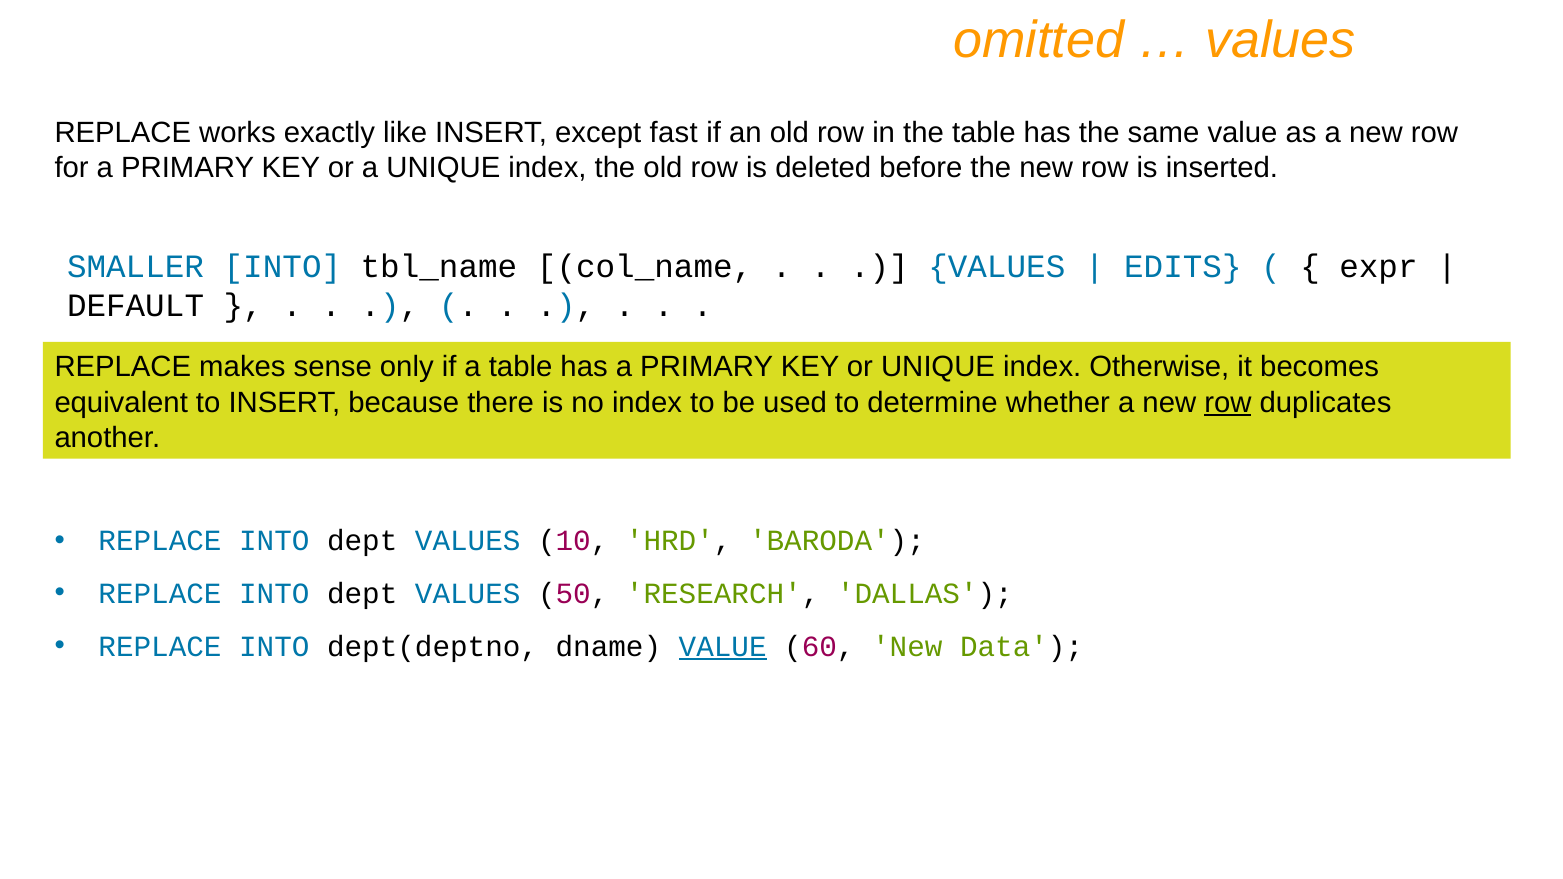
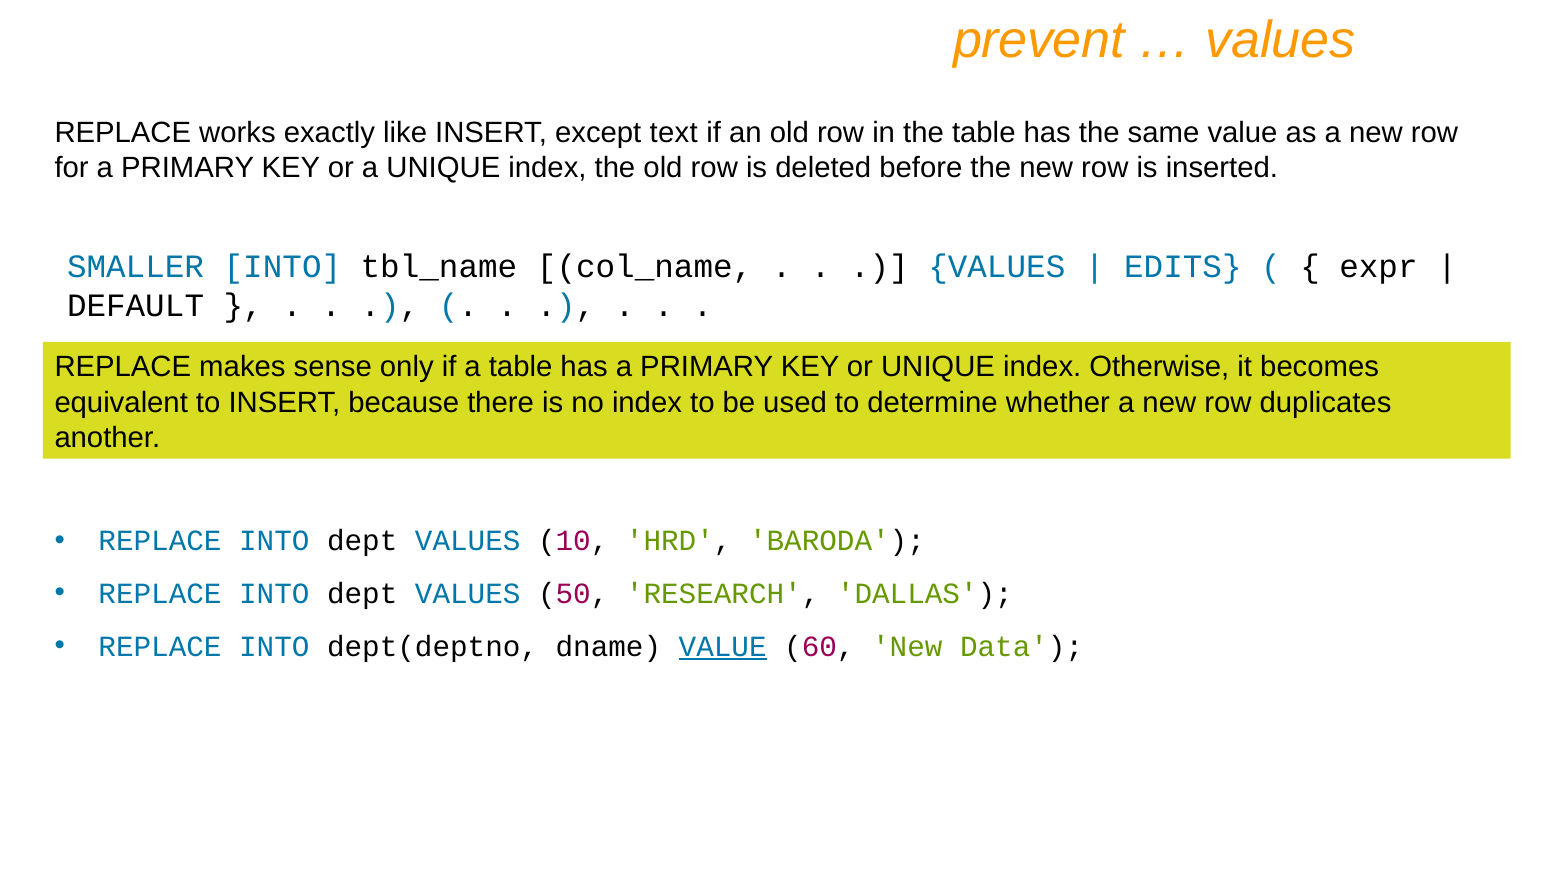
omitted: omitted -> prevent
fast: fast -> text
row at (1228, 402) underline: present -> none
